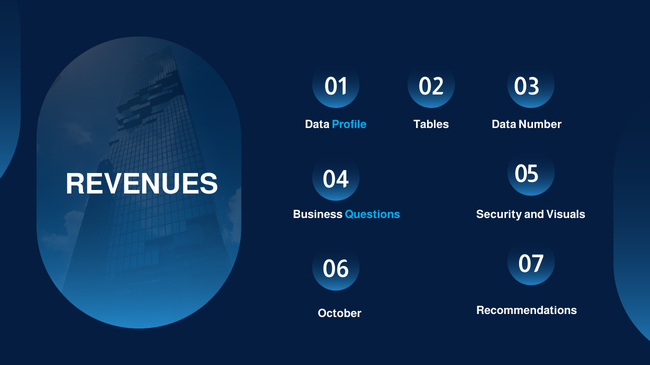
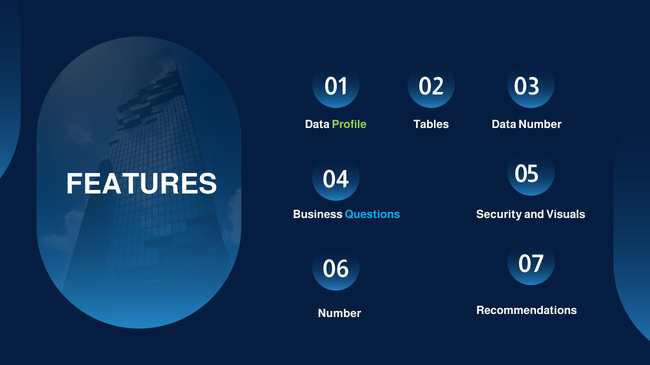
Profile colour: light blue -> light green
REVENUES: REVENUES -> FEATURES
October at (340, 314): October -> Number
